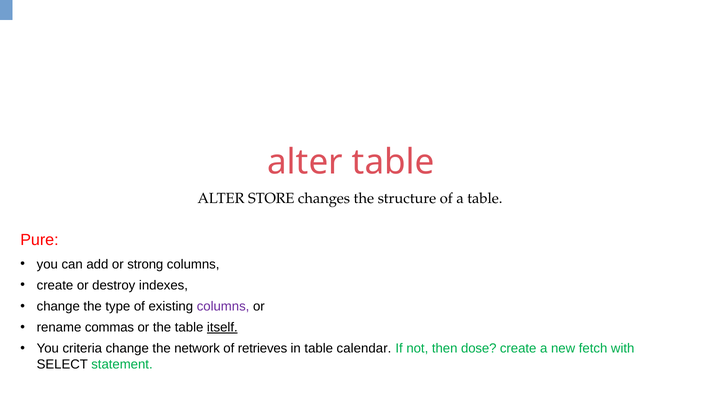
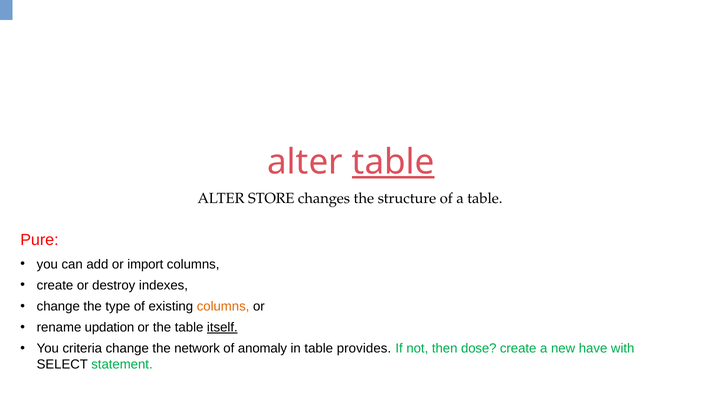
table at (393, 162) underline: none -> present
strong: strong -> import
columns at (223, 306) colour: purple -> orange
commas: commas -> updation
retrieves: retrieves -> anomaly
calendar: calendar -> provides
fetch: fetch -> have
